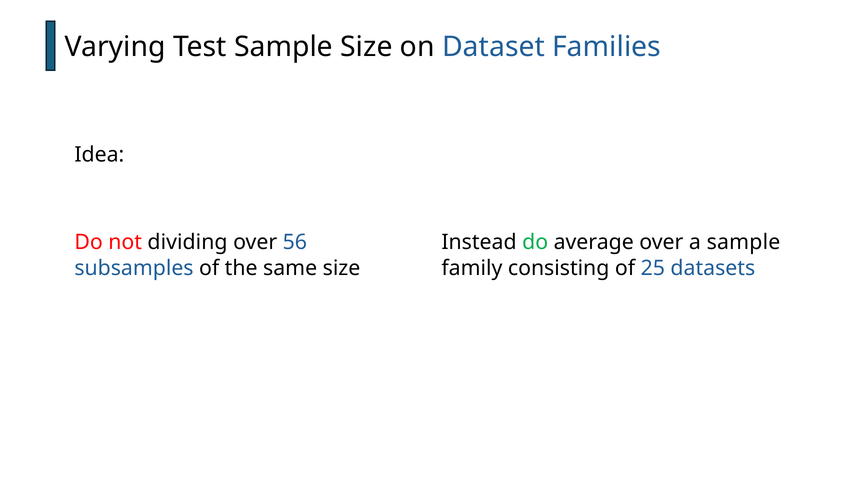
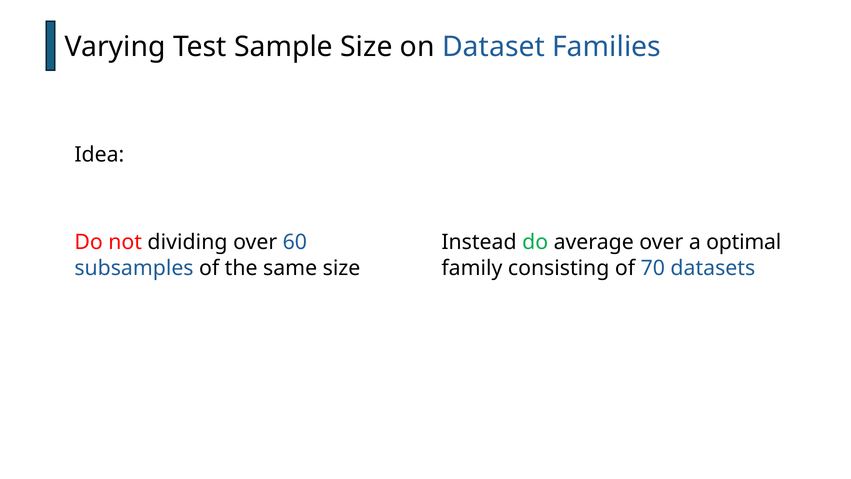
56: 56 -> 60
a sample: sample -> optimal
25: 25 -> 70
